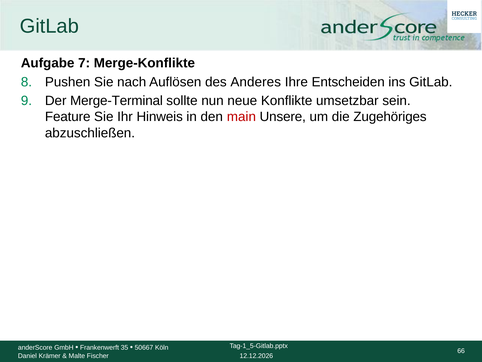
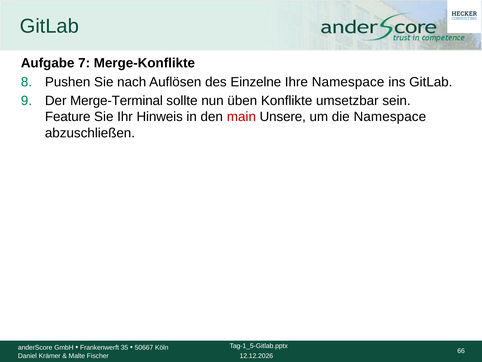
Anderes: Anderes -> Einzelne
Ihre Entscheiden: Entscheiden -> Namespace
neue: neue -> üben
die Zugehöriges: Zugehöriges -> Namespace
